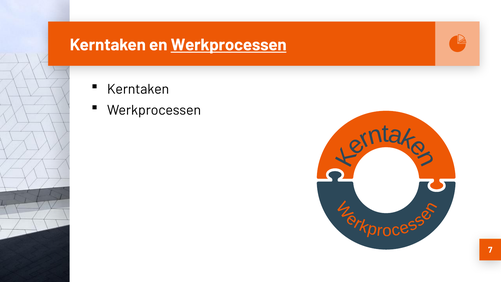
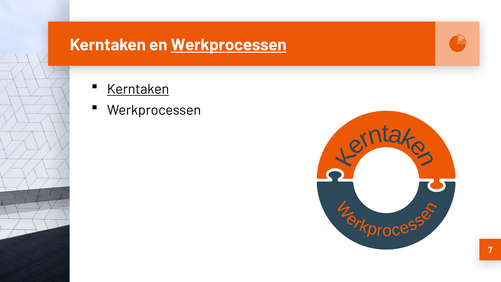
Kerntaken at (138, 89) underline: none -> present
